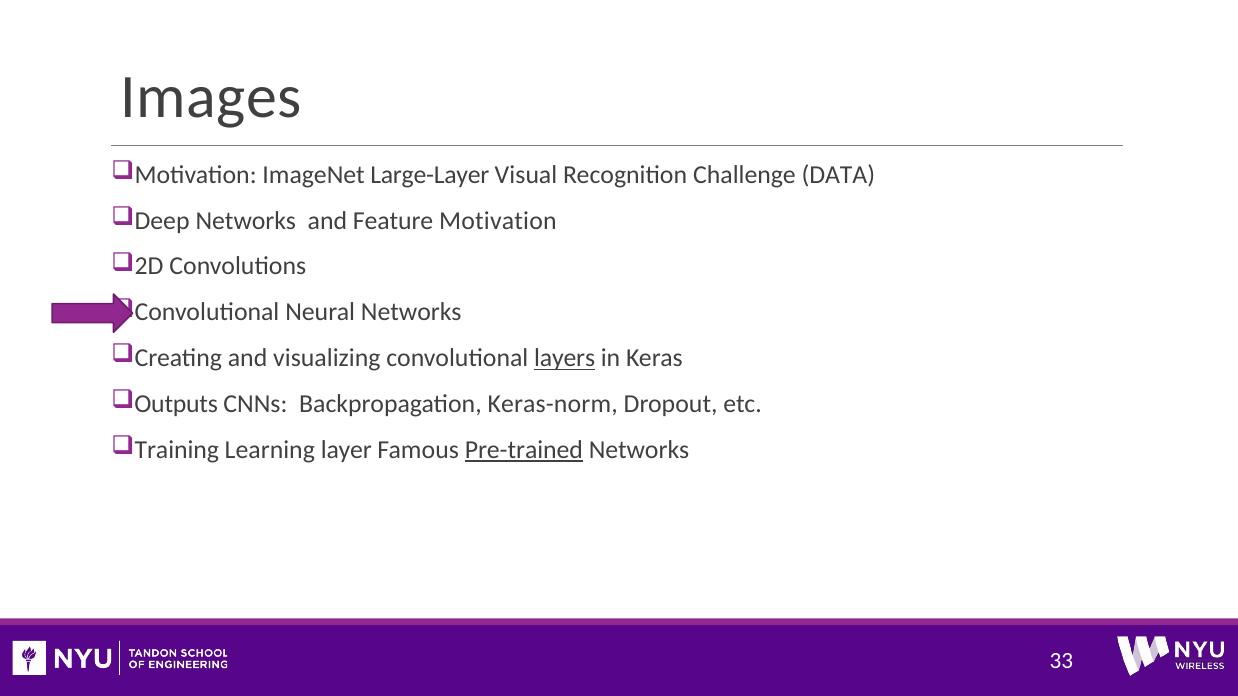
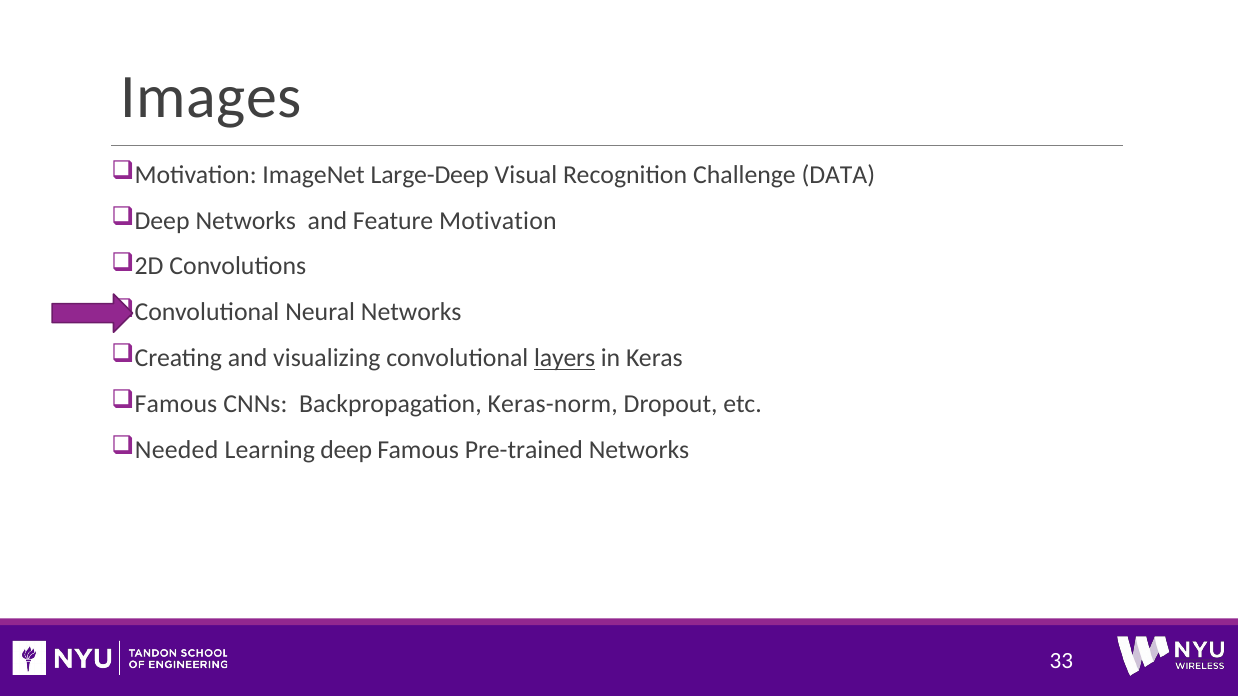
Large-Layer: Large-Layer -> Large-Deep
Outputs at (176, 404): Outputs -> Famous
Training: Training -> Needed
Learning layer: layer -> deep
Pre-trained underline: present -> none
